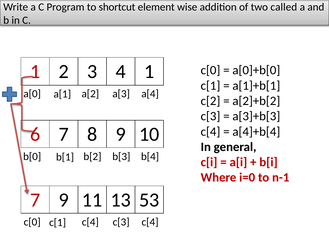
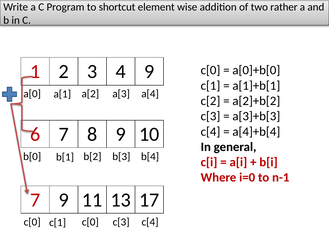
called: called -> rather
4 1: 1 -> 9
53: 53 -> 17
c[0 c[4: c[4 -> c[0
